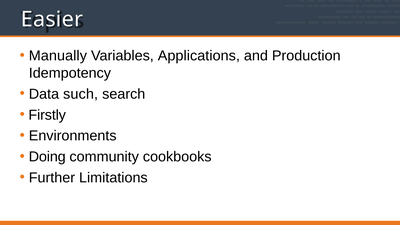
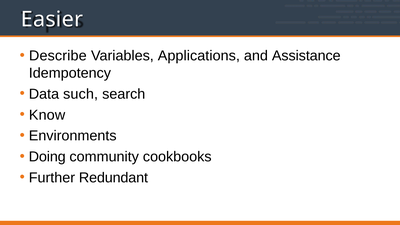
Manually: Manually -> Describe
Production: Production -> Assistance
Firstly: Firstly -> Know
Limitations: Limitations -> Redundant
